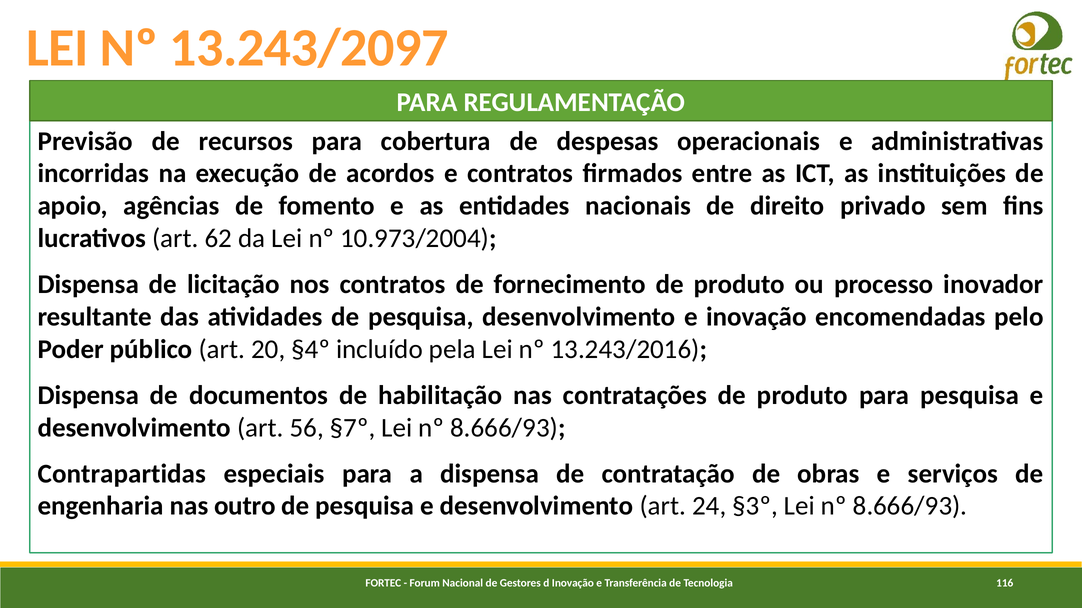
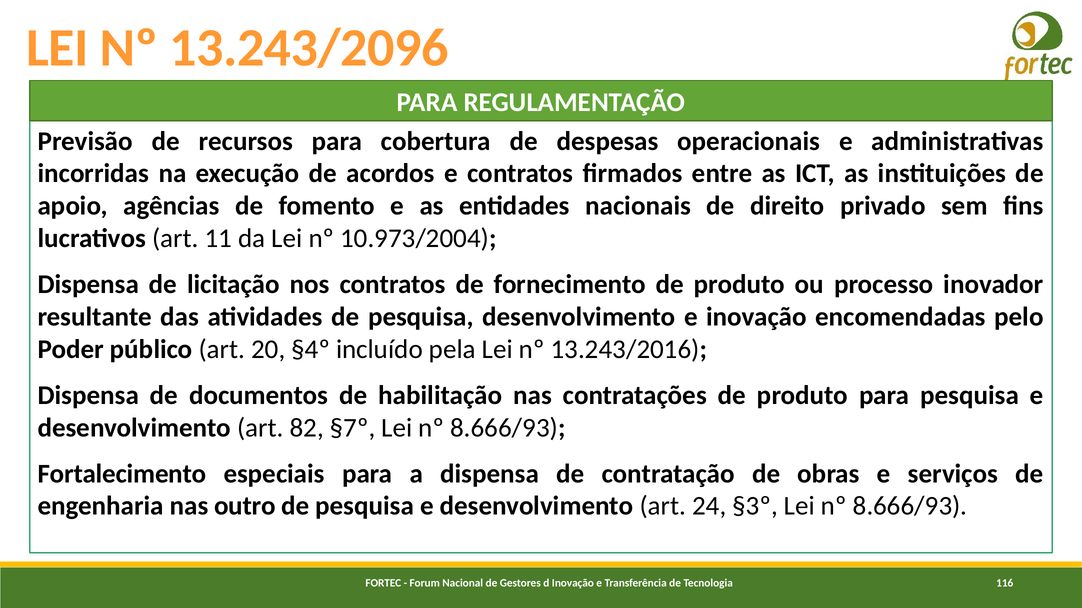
13.243/2097: 13.243/2097 -> 13.243/2096
62: 62 -> 11
56: 56 -> 82
Contrapartidas: Contrapartidas -> Fortalecimento
